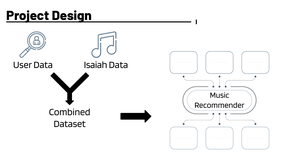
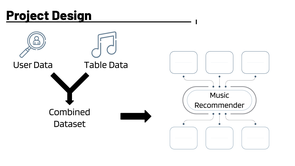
Isaiah: Isaiah -> Table
